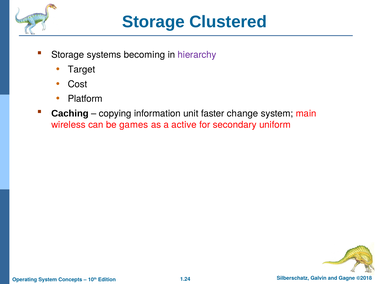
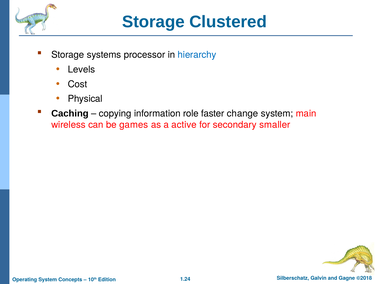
becoming: becoming -> processor
hierarchy colour: purple -> blue
Target: Target -> Levels
Platform: Platform -> Physical
unit: unit -> role
uniform: uniform -> smaller
